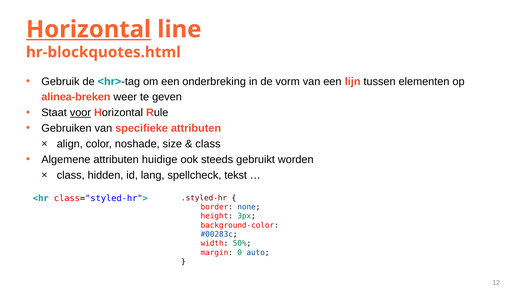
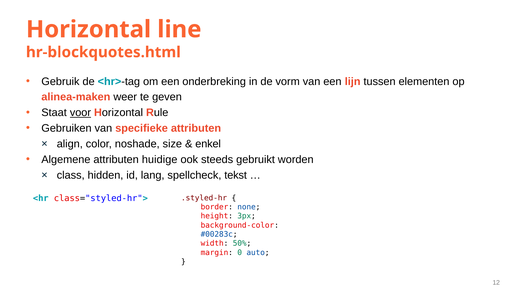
Horizontal at (89, 29) underline: present -> none
alinea-breken: alinea-breken -> alinea-maken
class at (208, 144): class -> enkel
